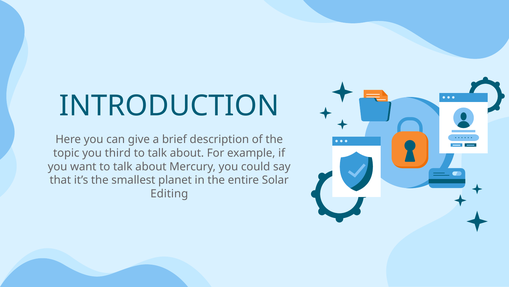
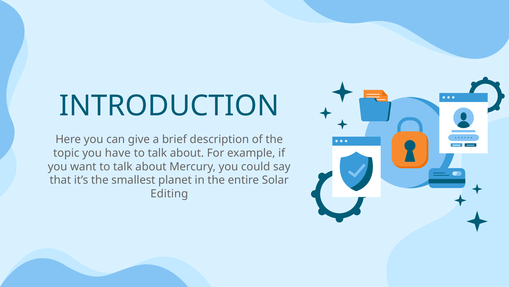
third: third -> have
